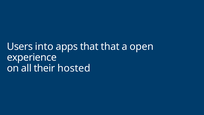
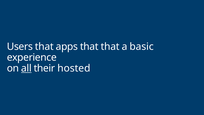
Users into: into -> that
open: open -> basic
all underline: none -> present
